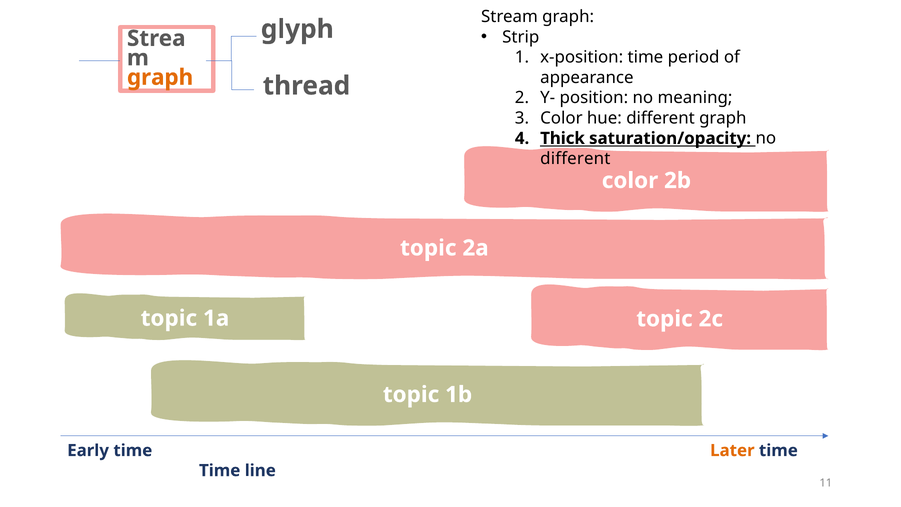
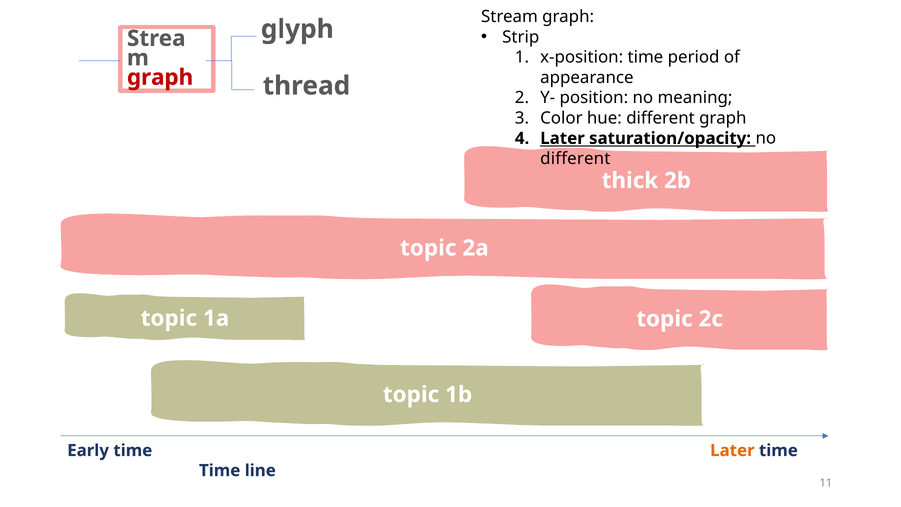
graph at (160, 77) colour: orange -> red
Thick at (563, 138): Thick -> Later
color at (630, 181): color -> thick
